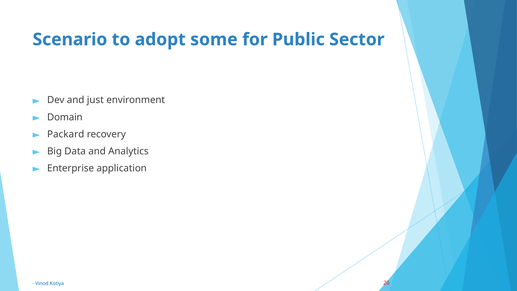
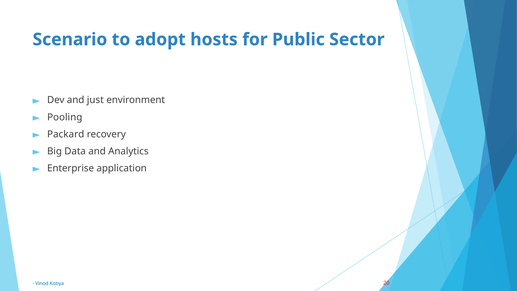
some: some -> hosts
Domain: Domain -> Pooling
